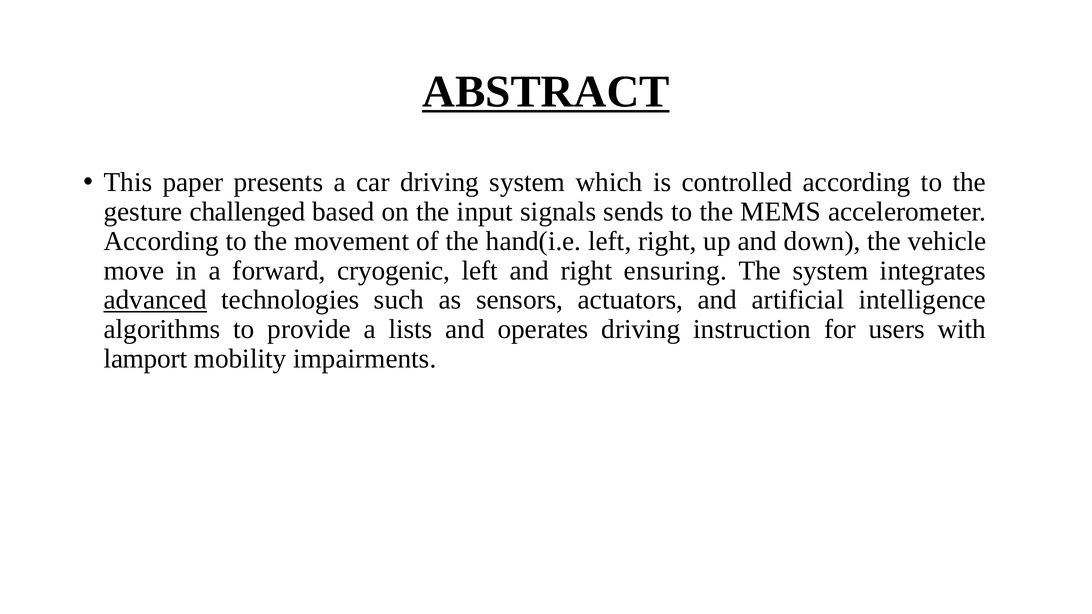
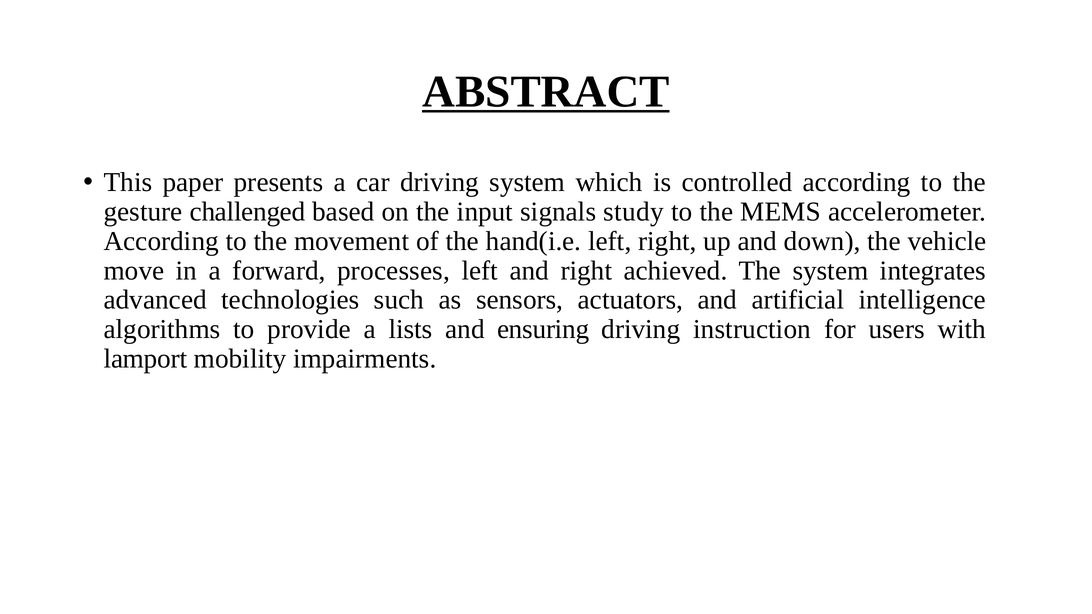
sends: sends -> study
cryogenic: cryogenic -> processes
ensuring: ensuring -> achieved
advanced underline: present -> none
operates: operates -> ensuring
